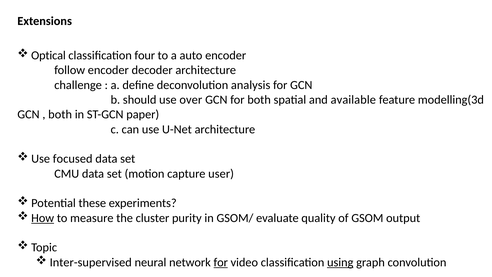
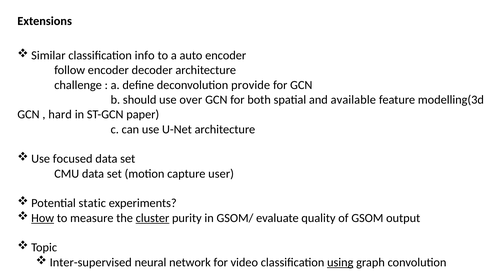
Optical: Optical -> Similar
four: four -> info
analysis: analysis -> provide
both at (60, 114): both -> hard
these: these -> static
cluster underline: none -> present
for at (221, 262) underline: present -> none
